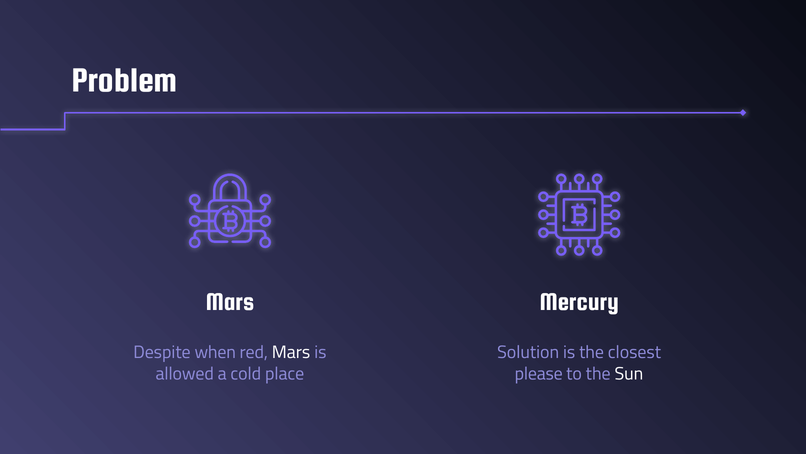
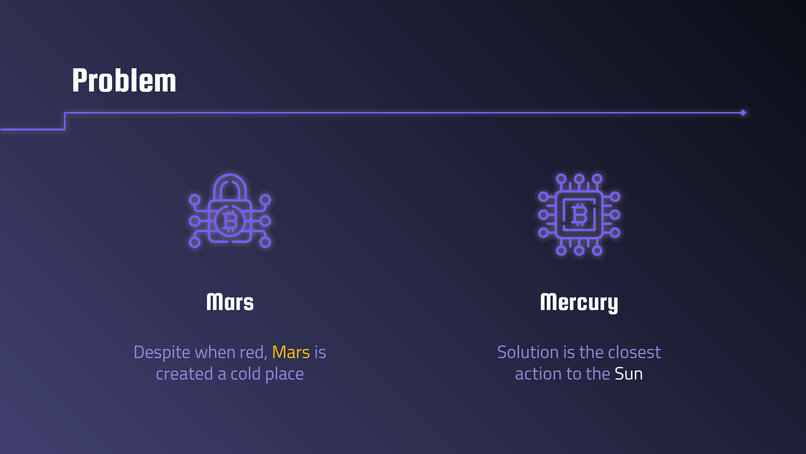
Mars at (291, 352) colour: white -> yellow
allowed: allowed -> created
please: please -> action
